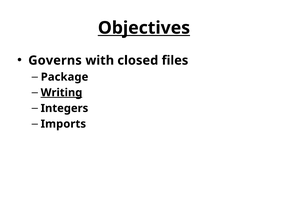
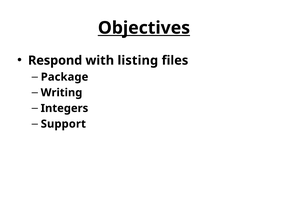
Governs: Governs -> Respond
closed: closed -> listing
Writing underline: present -> none
Imports: Imports -> Support
